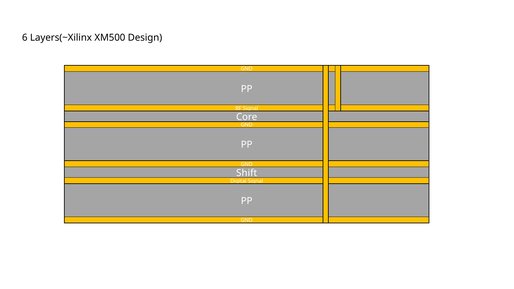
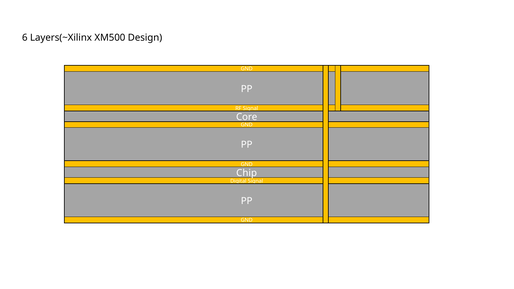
Shift: Shift -> Chip
